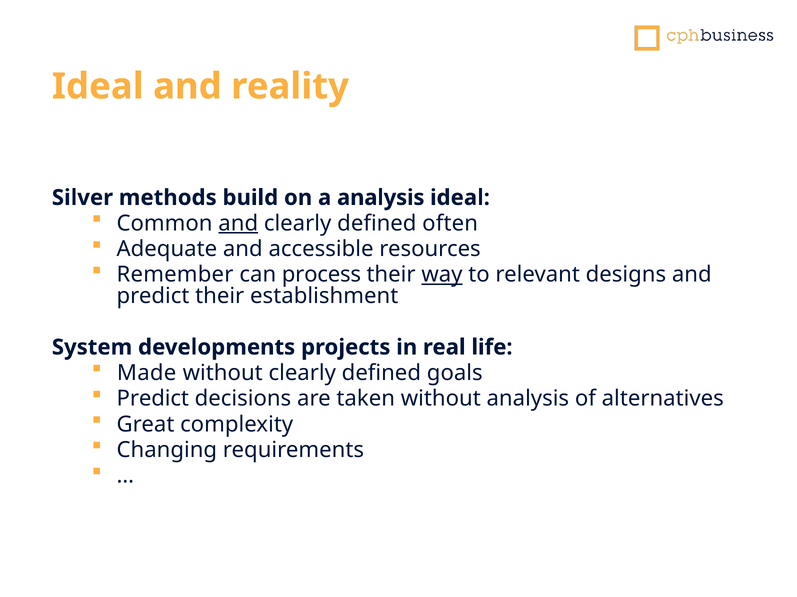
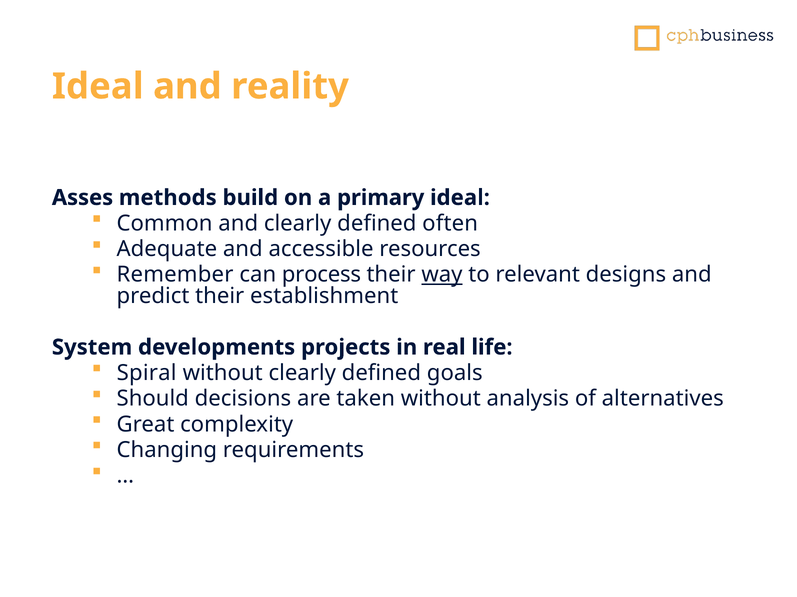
Silver: Silver -> Asses
a analysis: analysis -> primary
and at (238, 224) underline: present -> none
Made: Made -> Spiral
Predict at (153, 399): Predict -> Should
